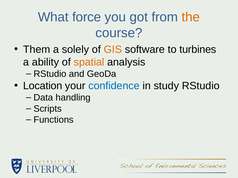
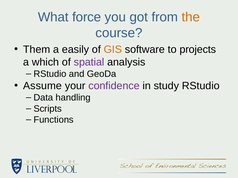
solely: solely -> easily
turbines: turbines -> projects
ability: ability -> which
spatial colour: orange -> purple
Location: Location -> Assume
confidence colour: blue -> purple
